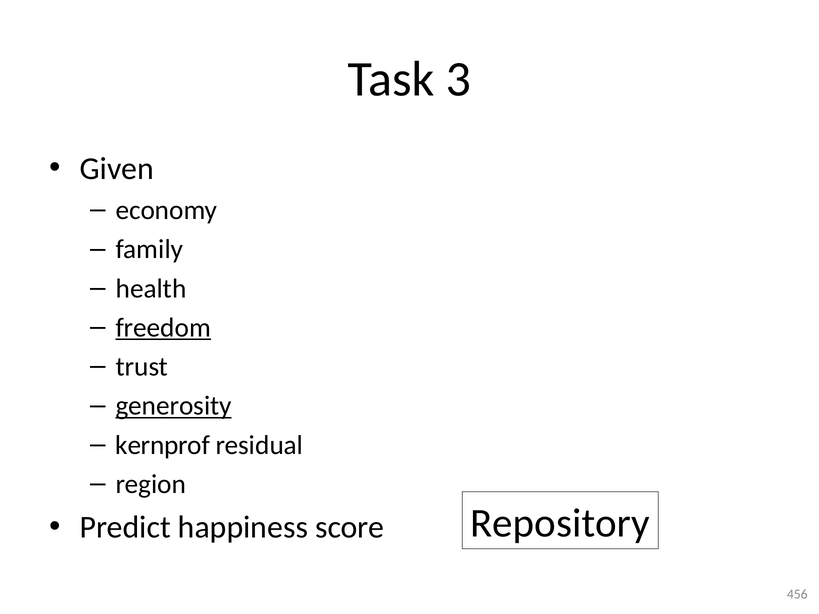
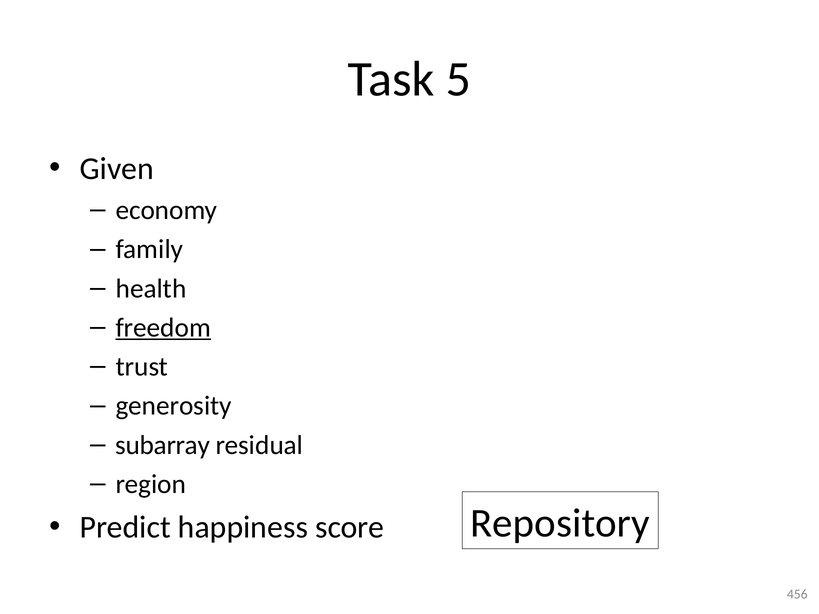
3: 3 -> 5
generosity underline: present -> none
kernprof: kernprof -> subarray
